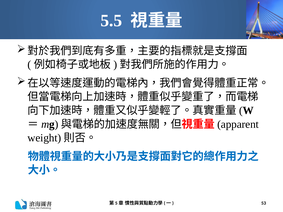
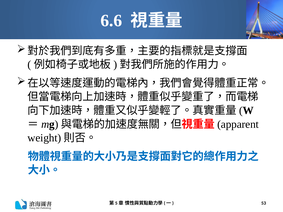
5.5: 5.5 -> 6.6
